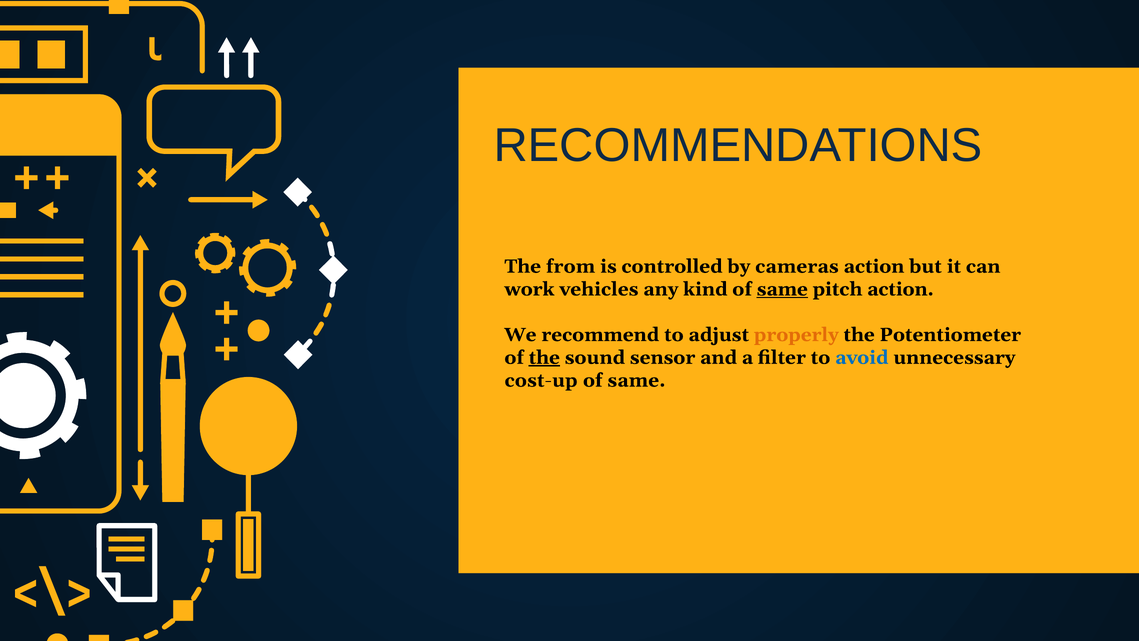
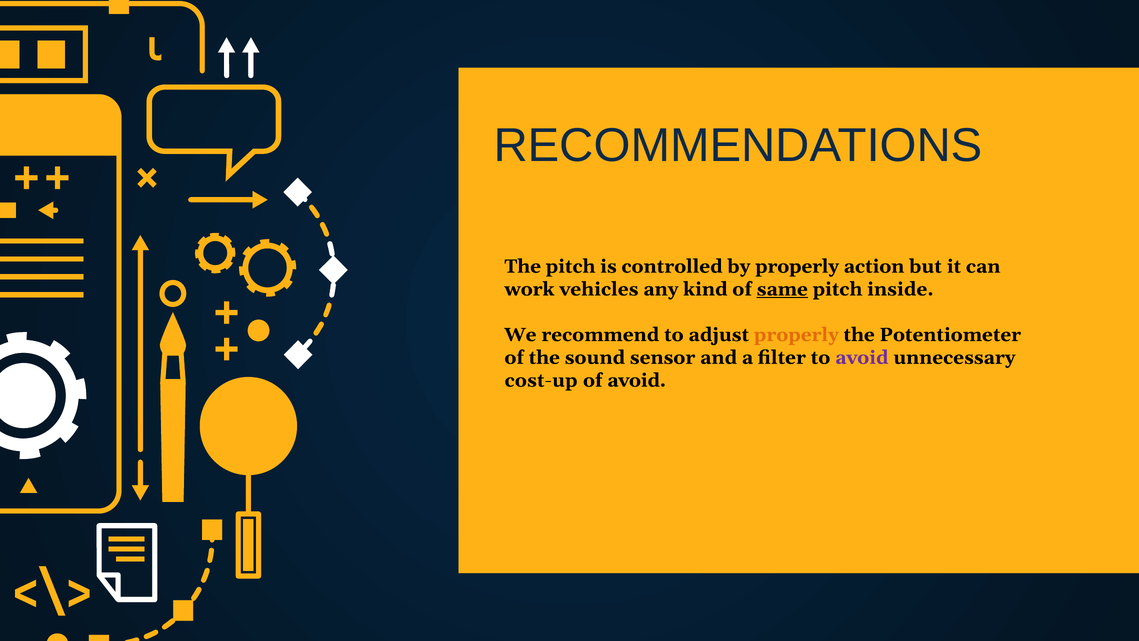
The from: from -> pitch
by cameras: cameras -> properly
pitch action: action -> inside
the at (544, 357) underline: present -> none
avoid at (862, 357) colour: blue -> purple
same at (636, 380): same -> avoid
